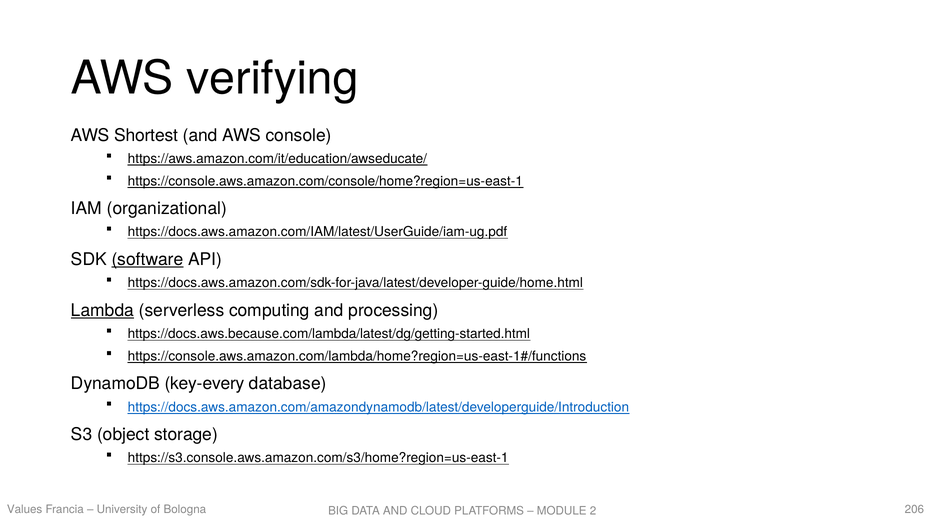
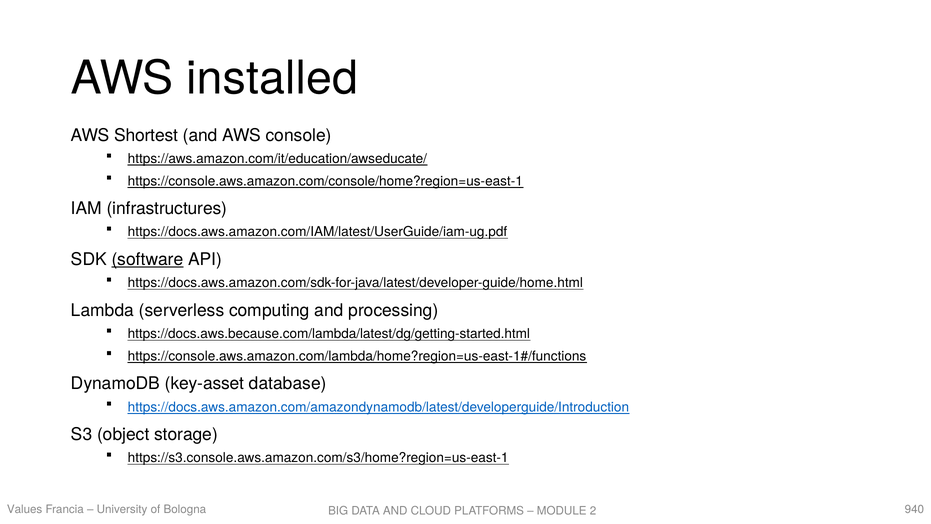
verifying: verifying -> installed
organizational: organizational -> infrastructures
Lambda underline: present -> none
key-every: key-every -> key-asset
206: 206 -> 940
